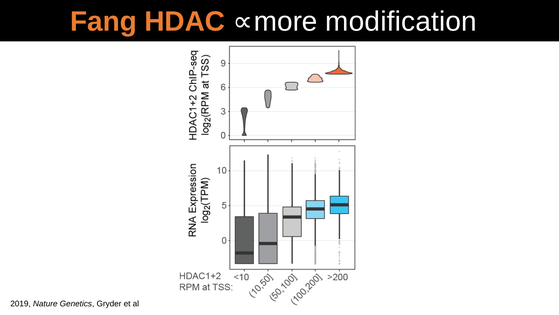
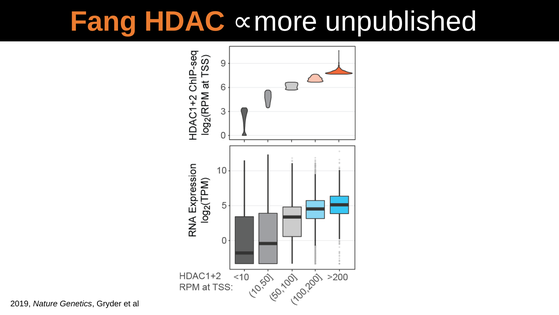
modification: modification -> unpublished
